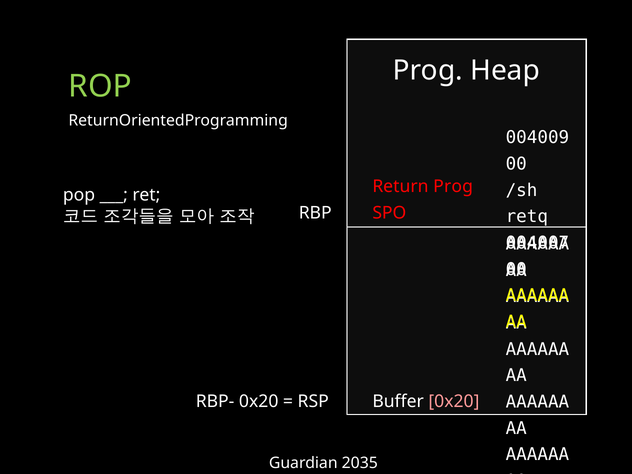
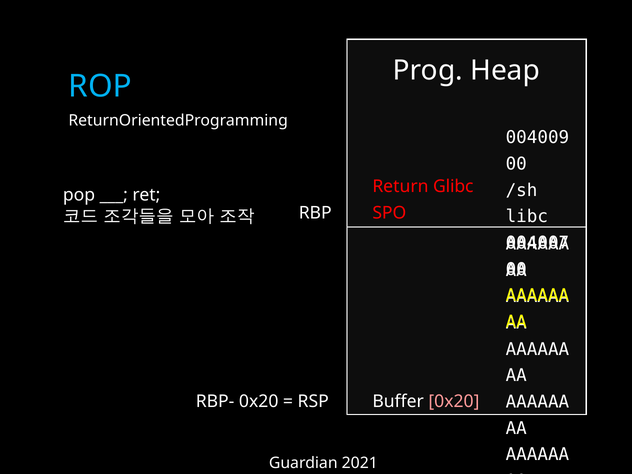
ROP colour: light green -> light blue
Return Prog: Prog -> Glibc
retq: retq -> libc
2035: 2035 -> 2021
